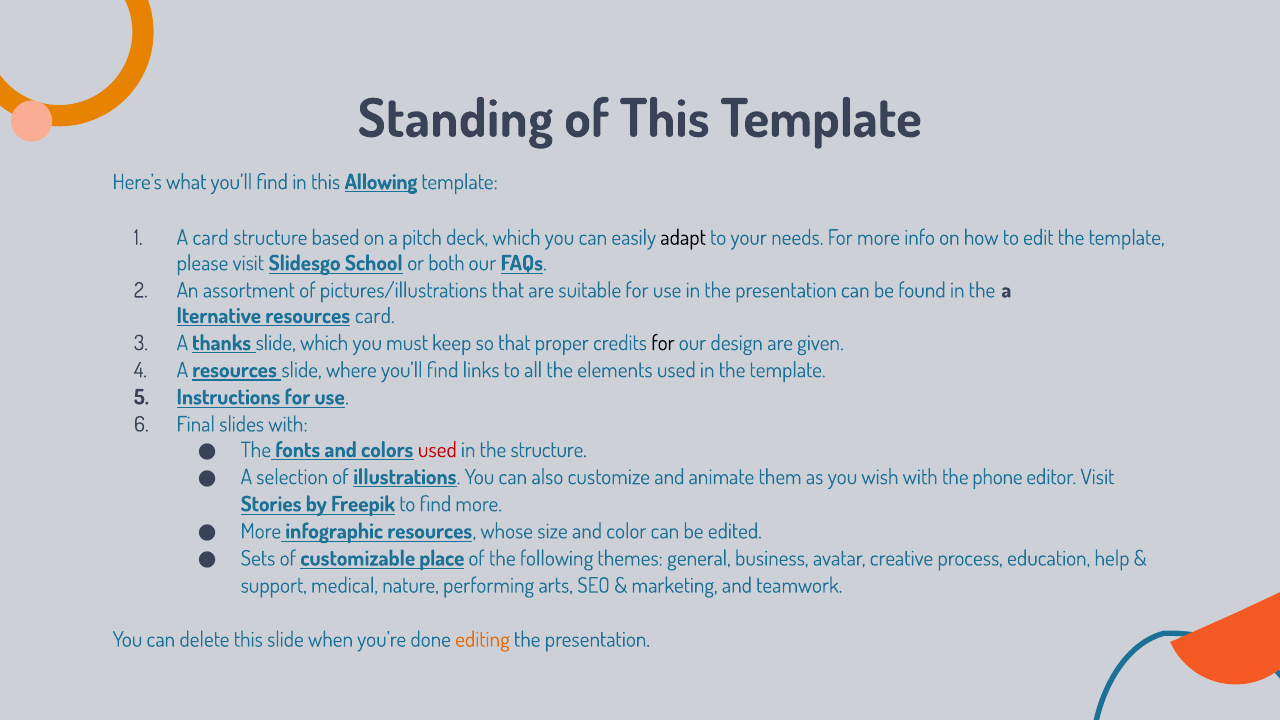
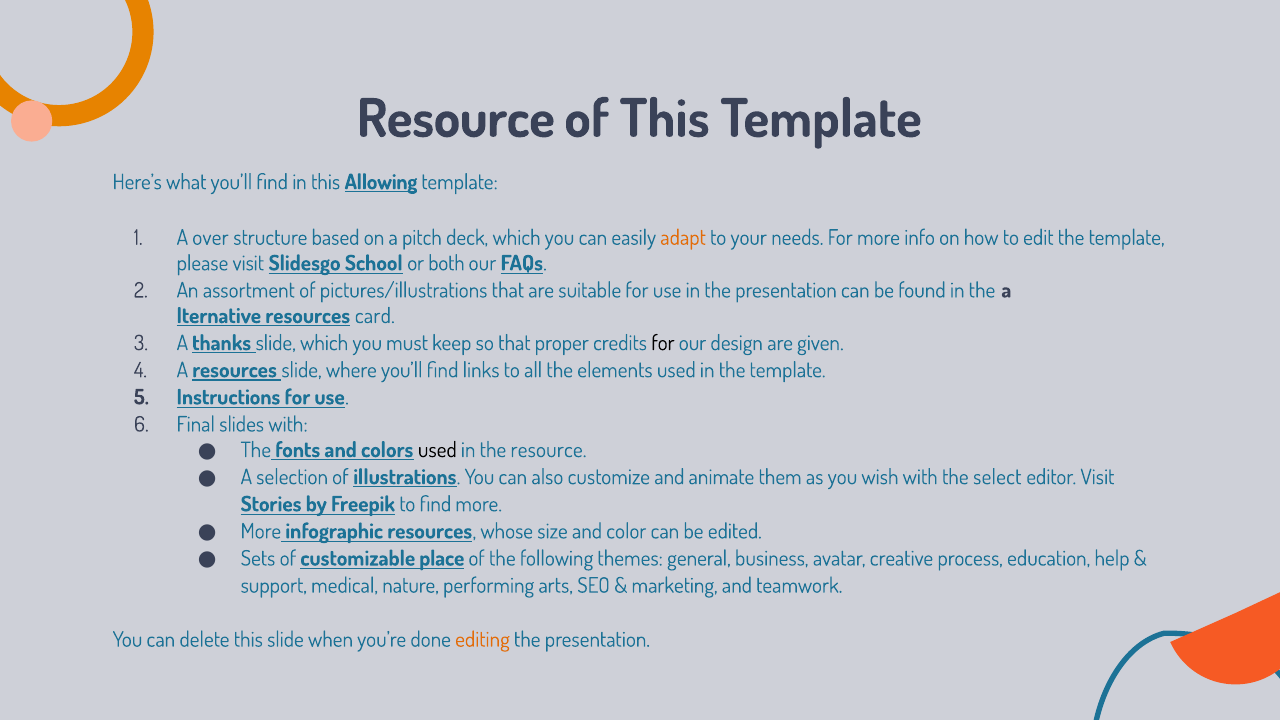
Standing at (455, 119): Standing -> Resource
A card: card -> over
adapt colour: black -> orange
used at (437, 450) colour: red -> black
the structure: structure -> resource
phone: phone -> select
